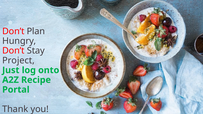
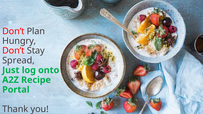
Project: Project -> Spread
